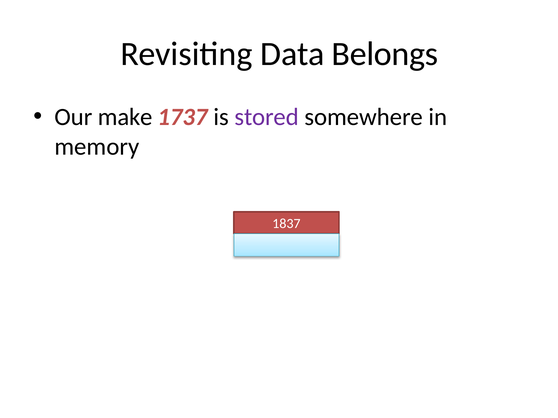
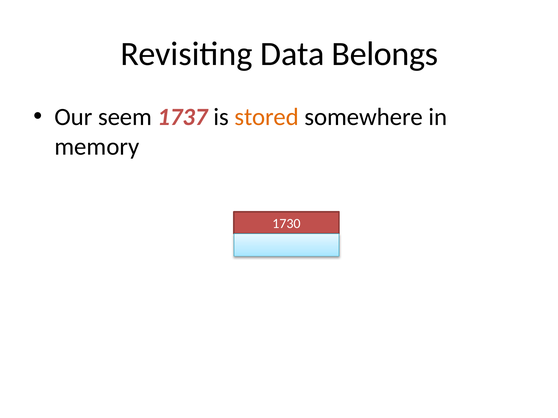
make: make -> seem
stored colour: purple -> orange
1837: 1837 -> 1730
